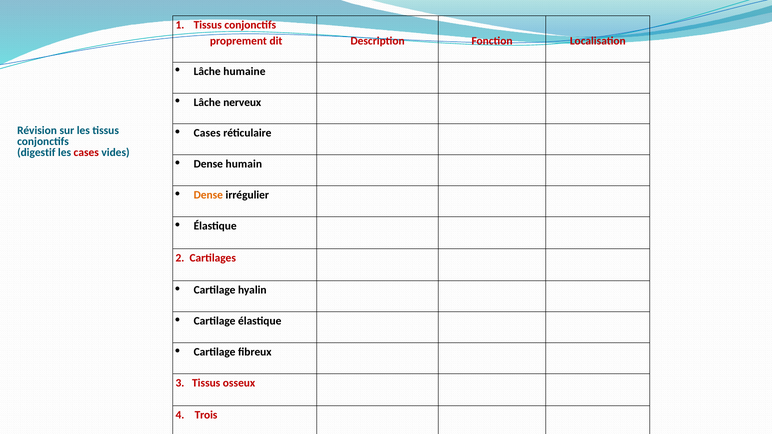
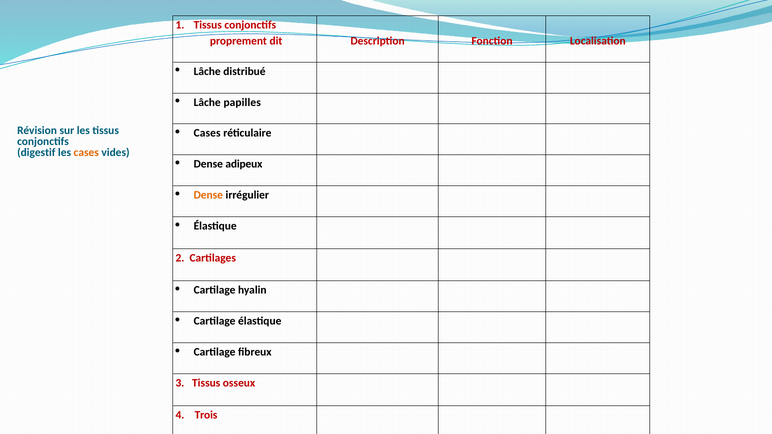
humaine: humaine -> distribué
nerveux: nerveux -> papilles
cases at (86, 153) colour: red -> orange
humain: humain -> adipeux
